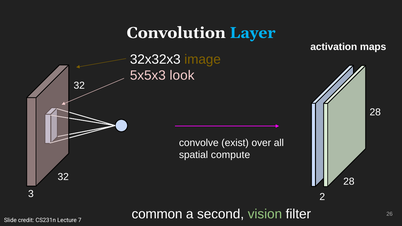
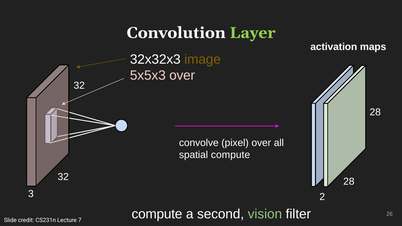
Layer colour: light blue -> light green
5x5x3 look: look -> over
exist: exist -> pixel
common at (157, 214): common -> compute
